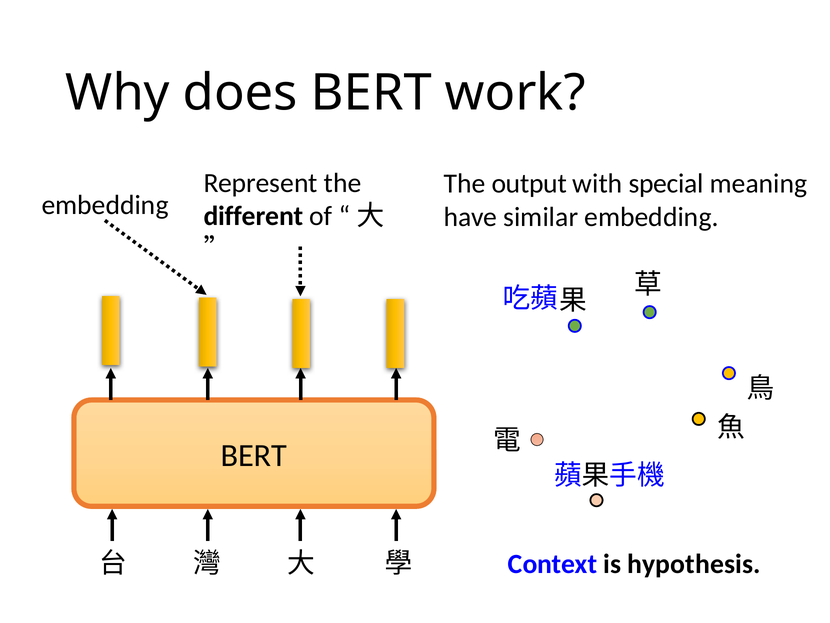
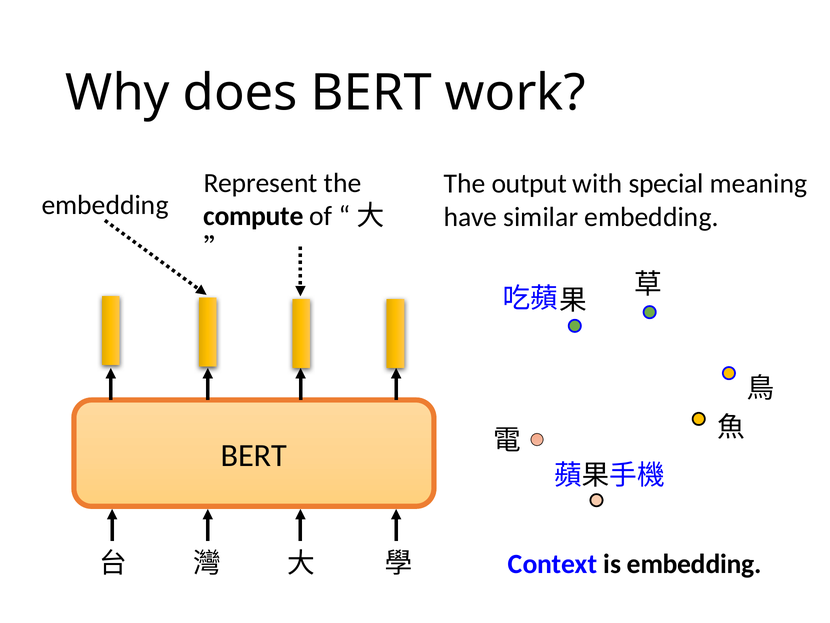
different: different -> compute
is hypothesis: hypothesis -> embedding
